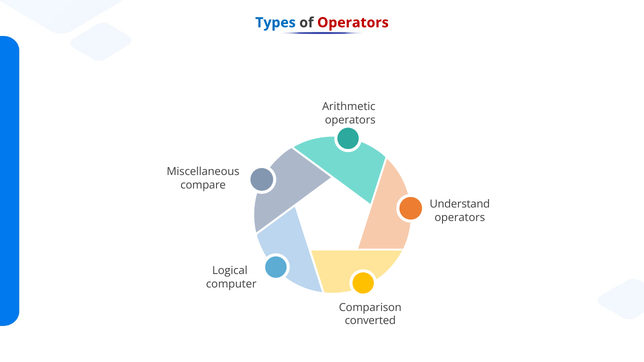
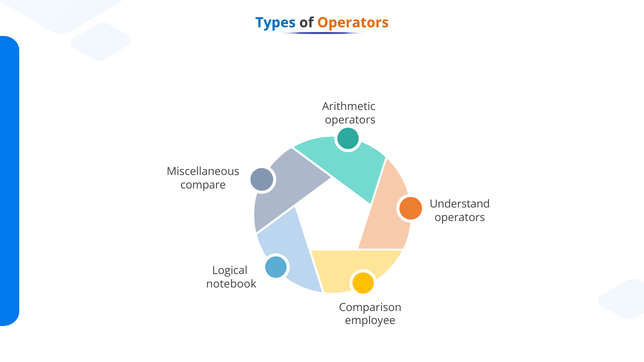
Operators at (353, 23) colour: red -> orange
computer: computer -> notebook
converted: converted -> employee
